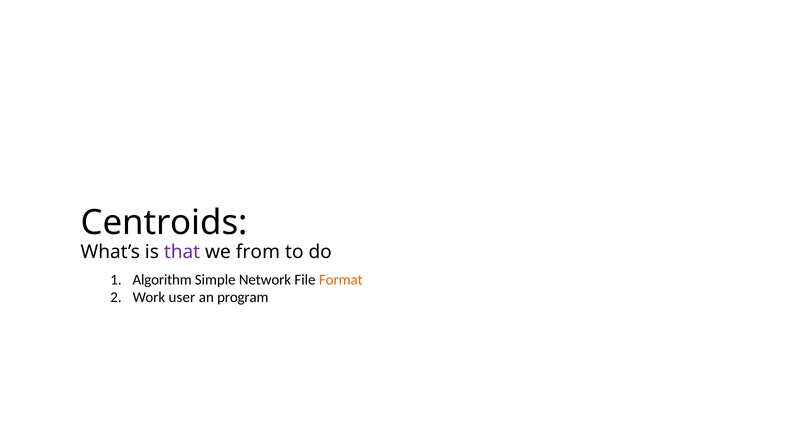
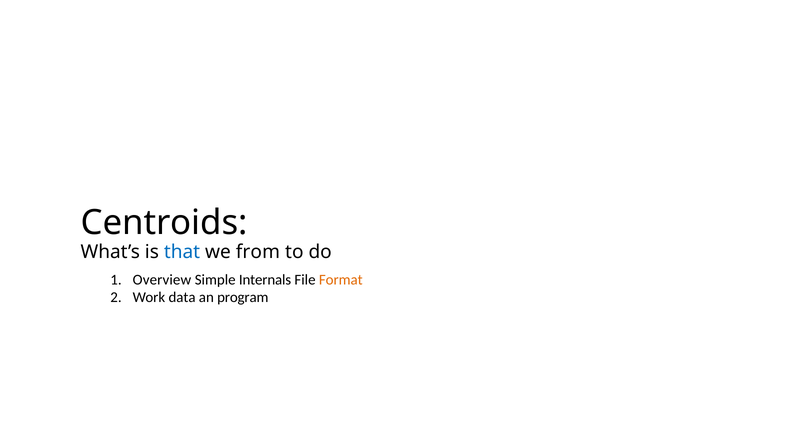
that colour: purple -> blue
Algorithm: Algorithm -> Overview
Network: Network -> Internals
user: user -> data
